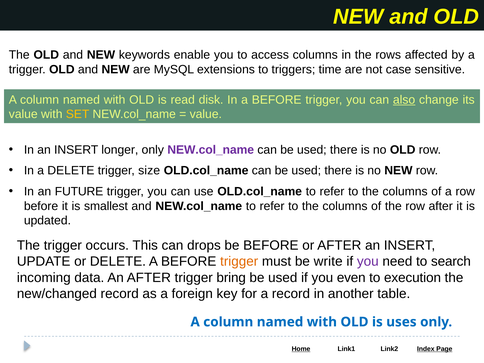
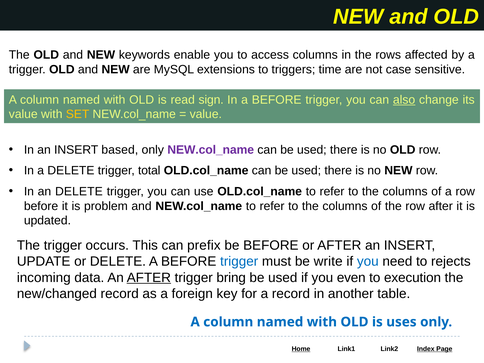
disk: disk -> sign
longer: longer -> based
size: size -> total
an FUTURE: FUTURE -> DELETE
smallest: smallest -> problem
drops: drops -> prefix
trigger at (239, 261) colour: orange -> blue
you at (368, 261) colour: purple -> blue
search: search -> rejects
AFTER at (149, 278) underline: none -> present
